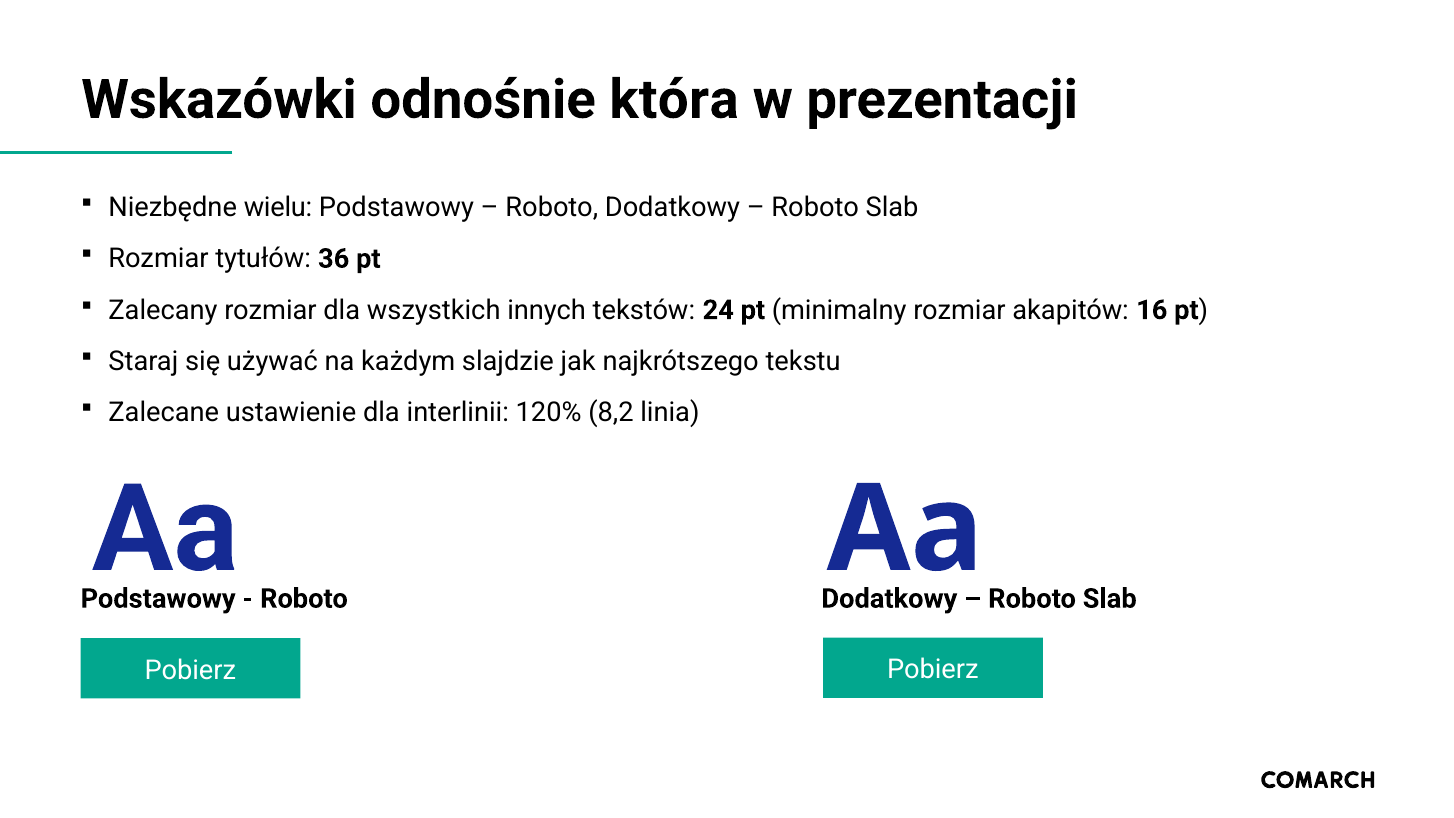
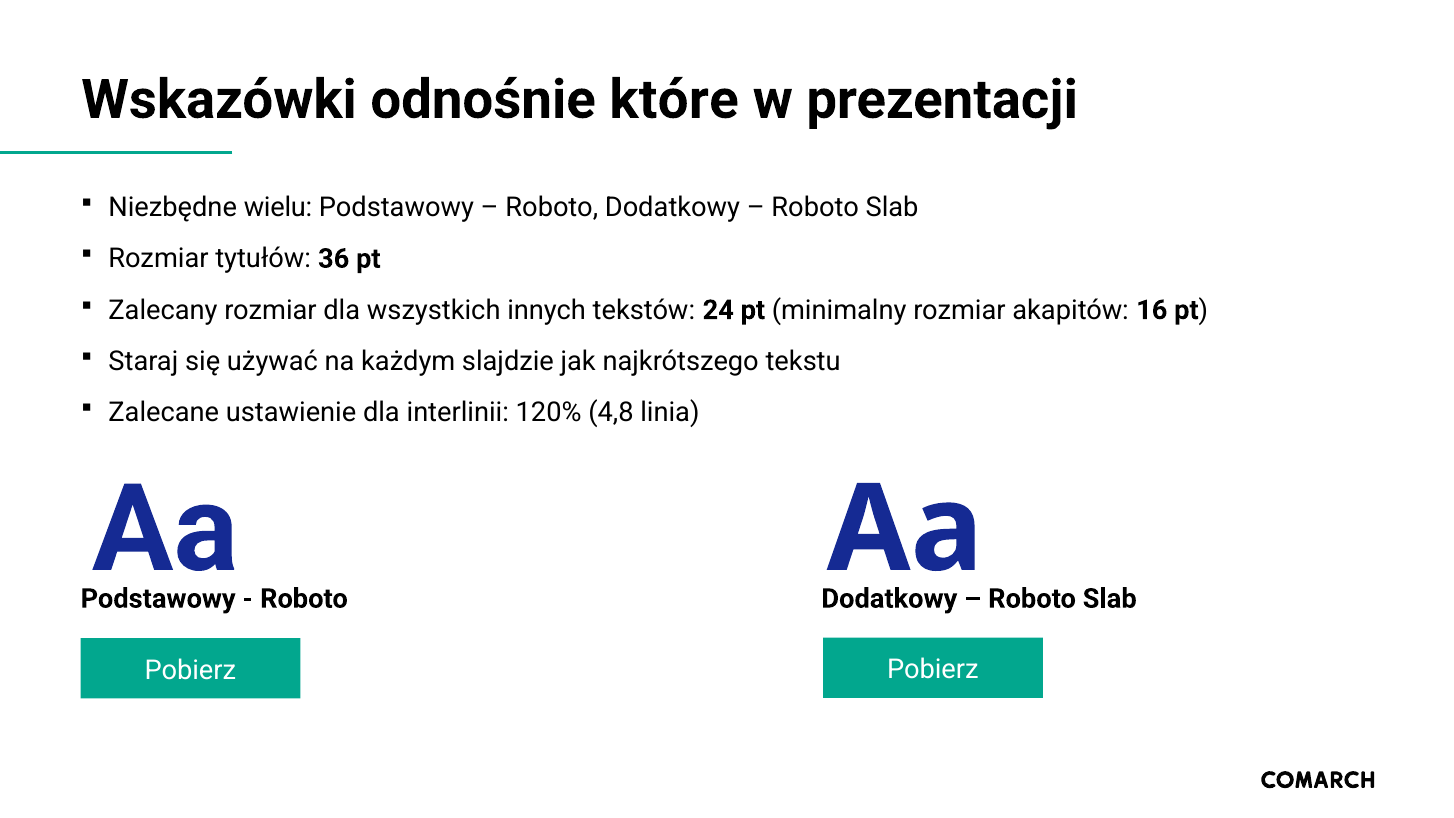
która: która -> które
8,2: 8,2 -> 4,8
